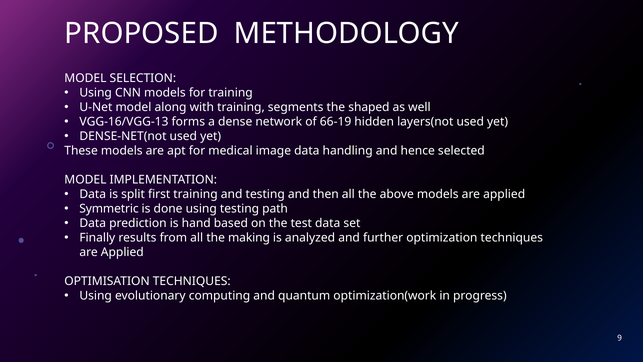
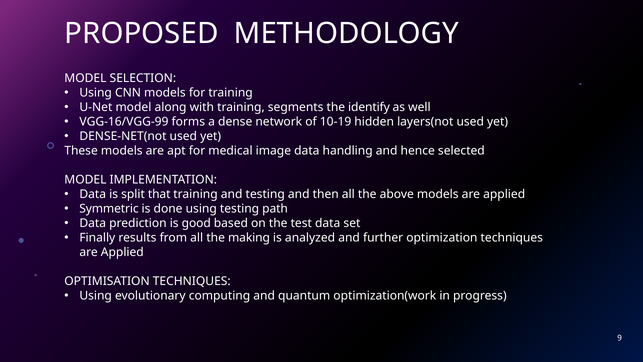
shaped: shaped -> identify
VGG-16/VGG-13: VGG-16/VGG-13 -> VGG-16/VGG-99
66-19: 66-19 -> 10-19
first: first -> that
hand: hand -> good
